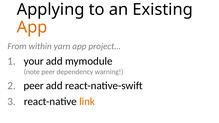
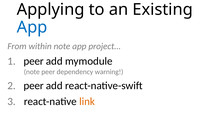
App at (32, 27) colour: orange -> blue
within yarn: yarn -> note
your at (34, 61): your -> peer
